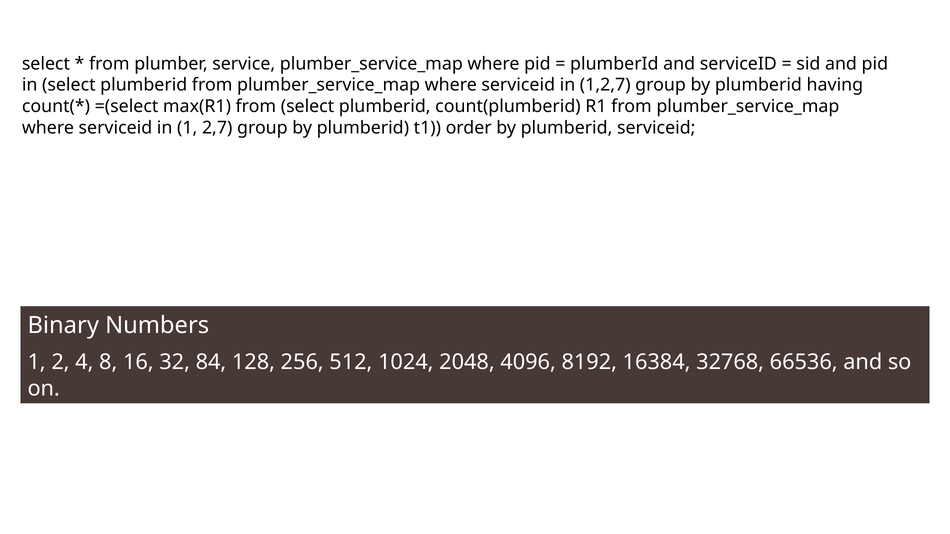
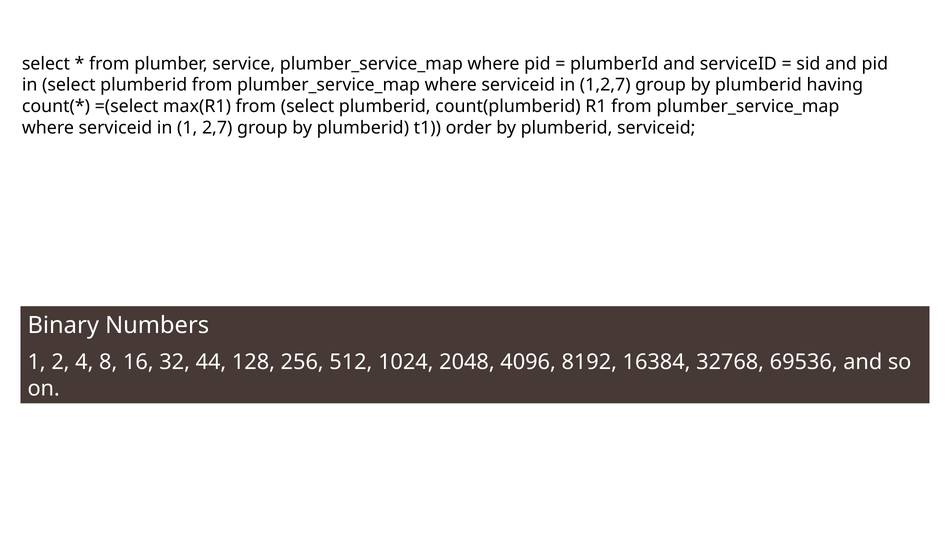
84: 84 -> 44
66536: 66536 -> 69536
